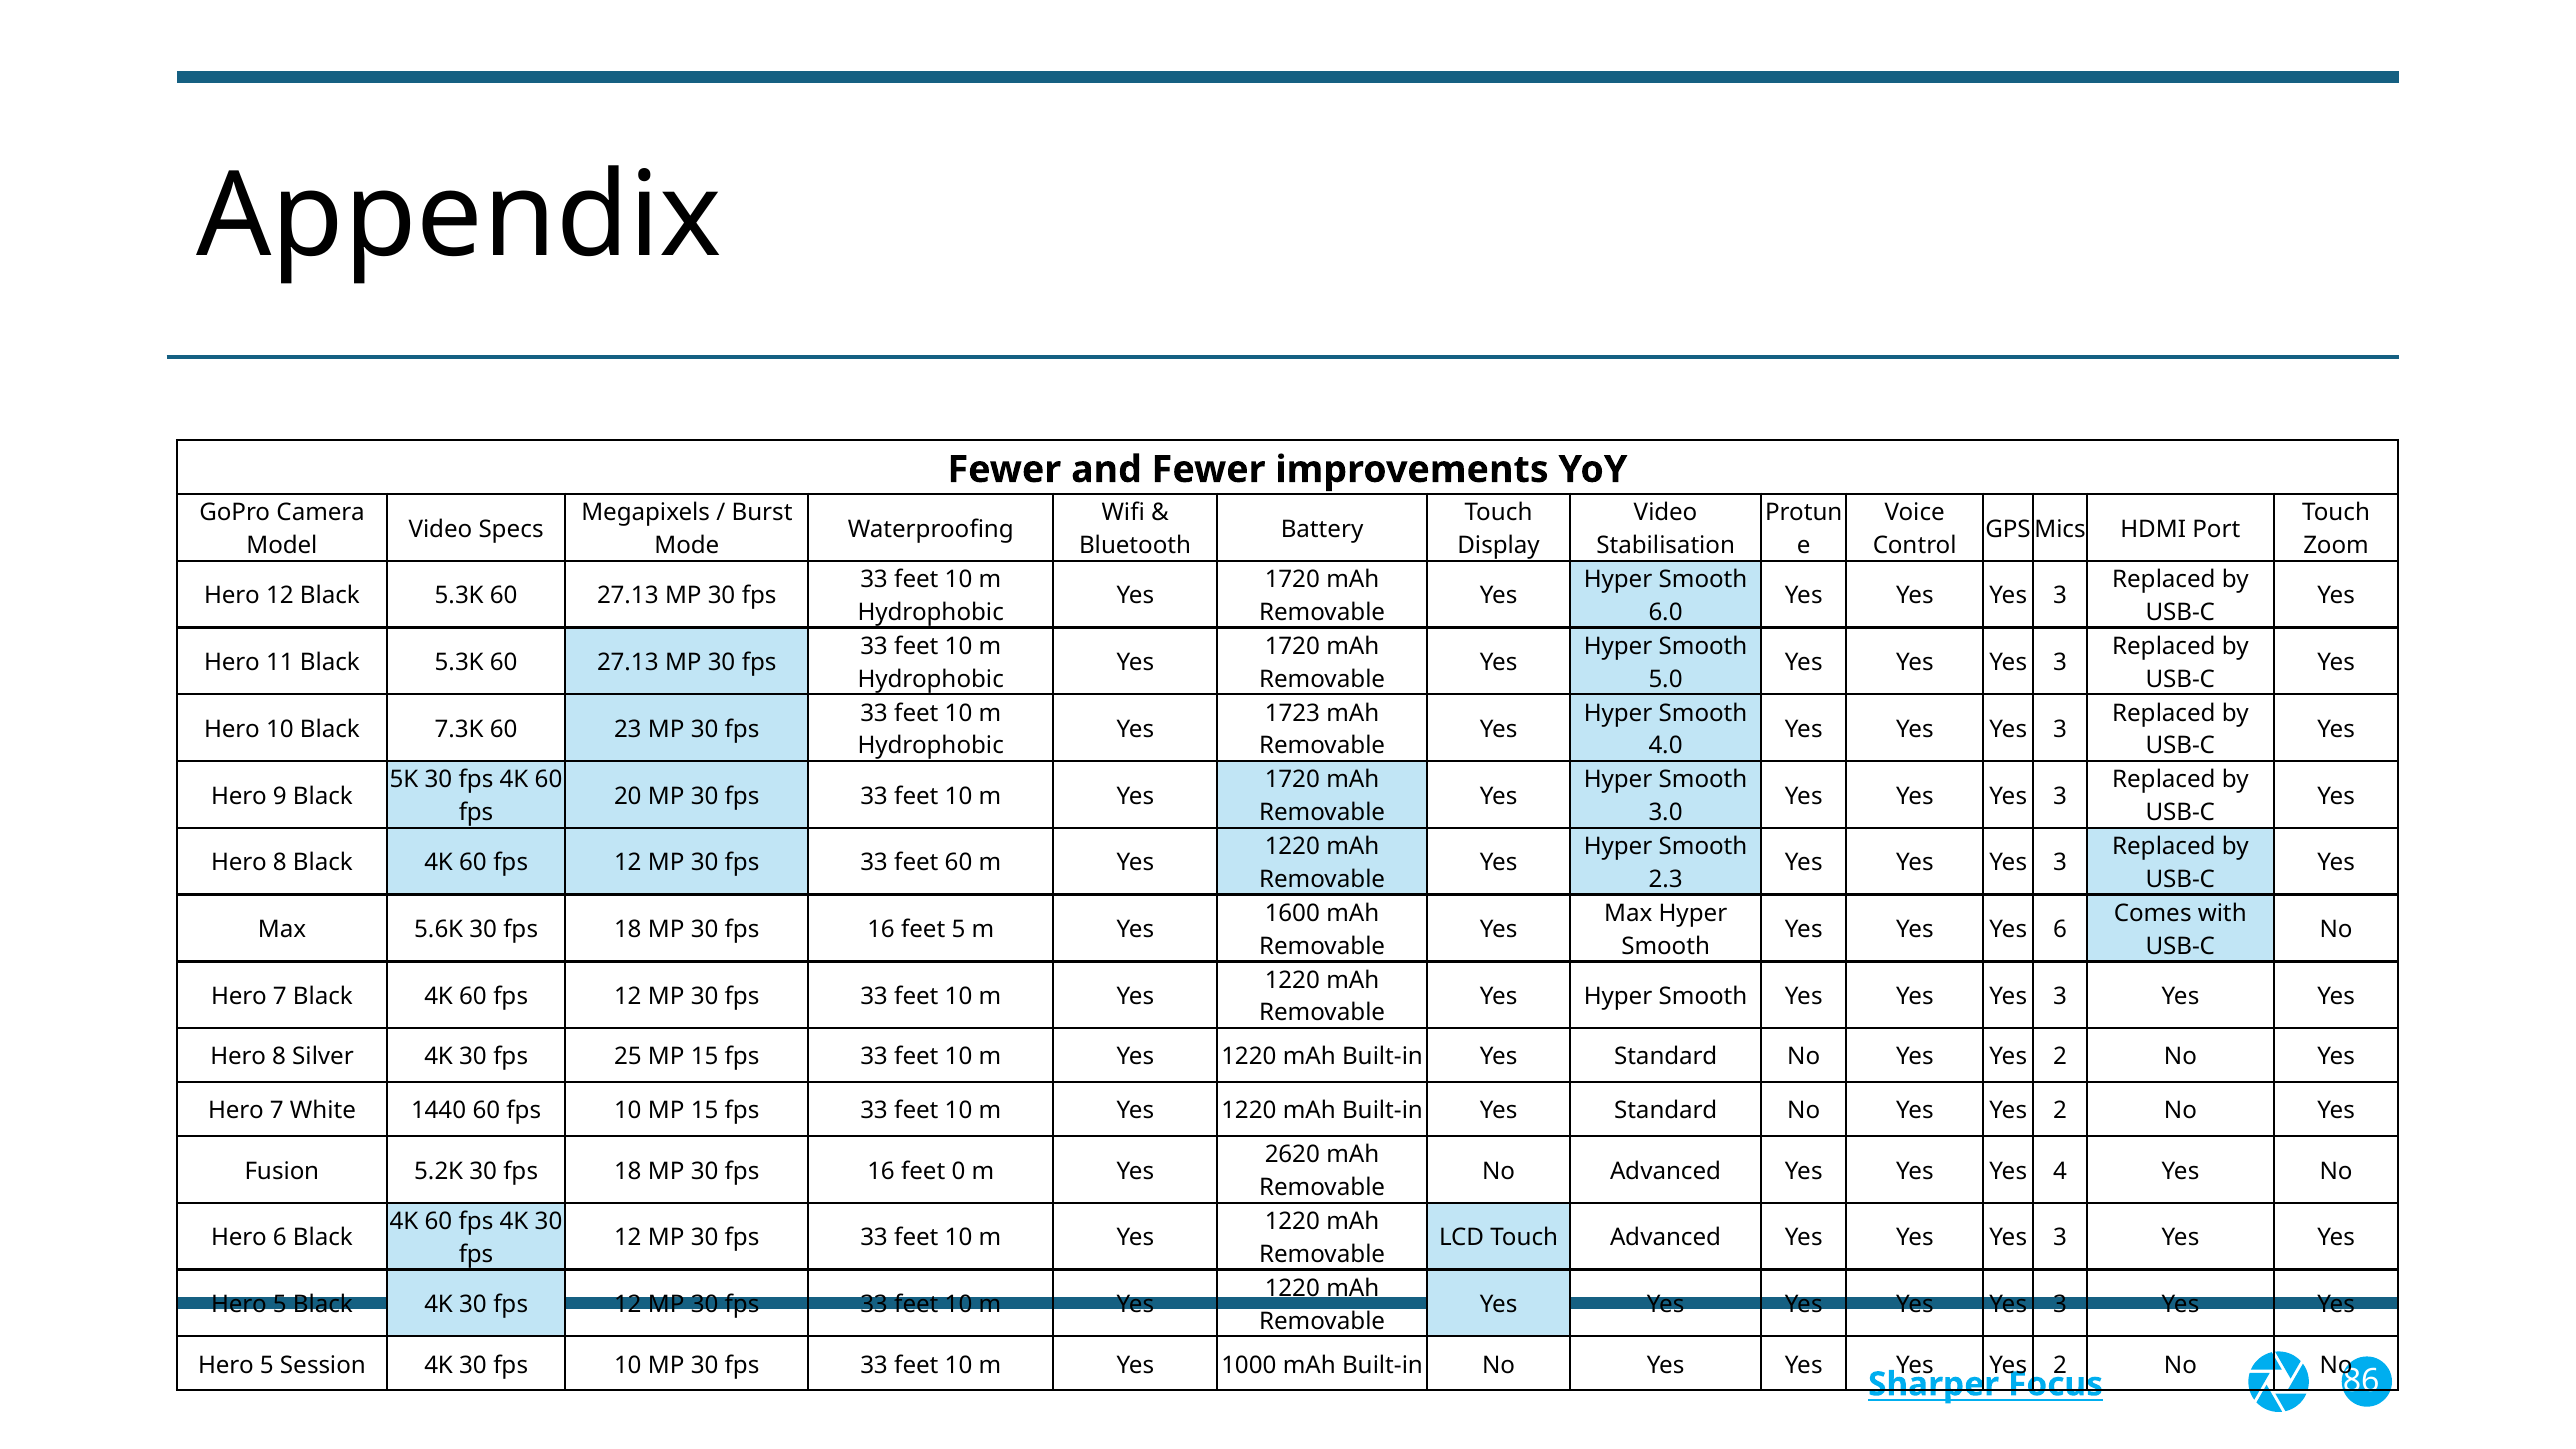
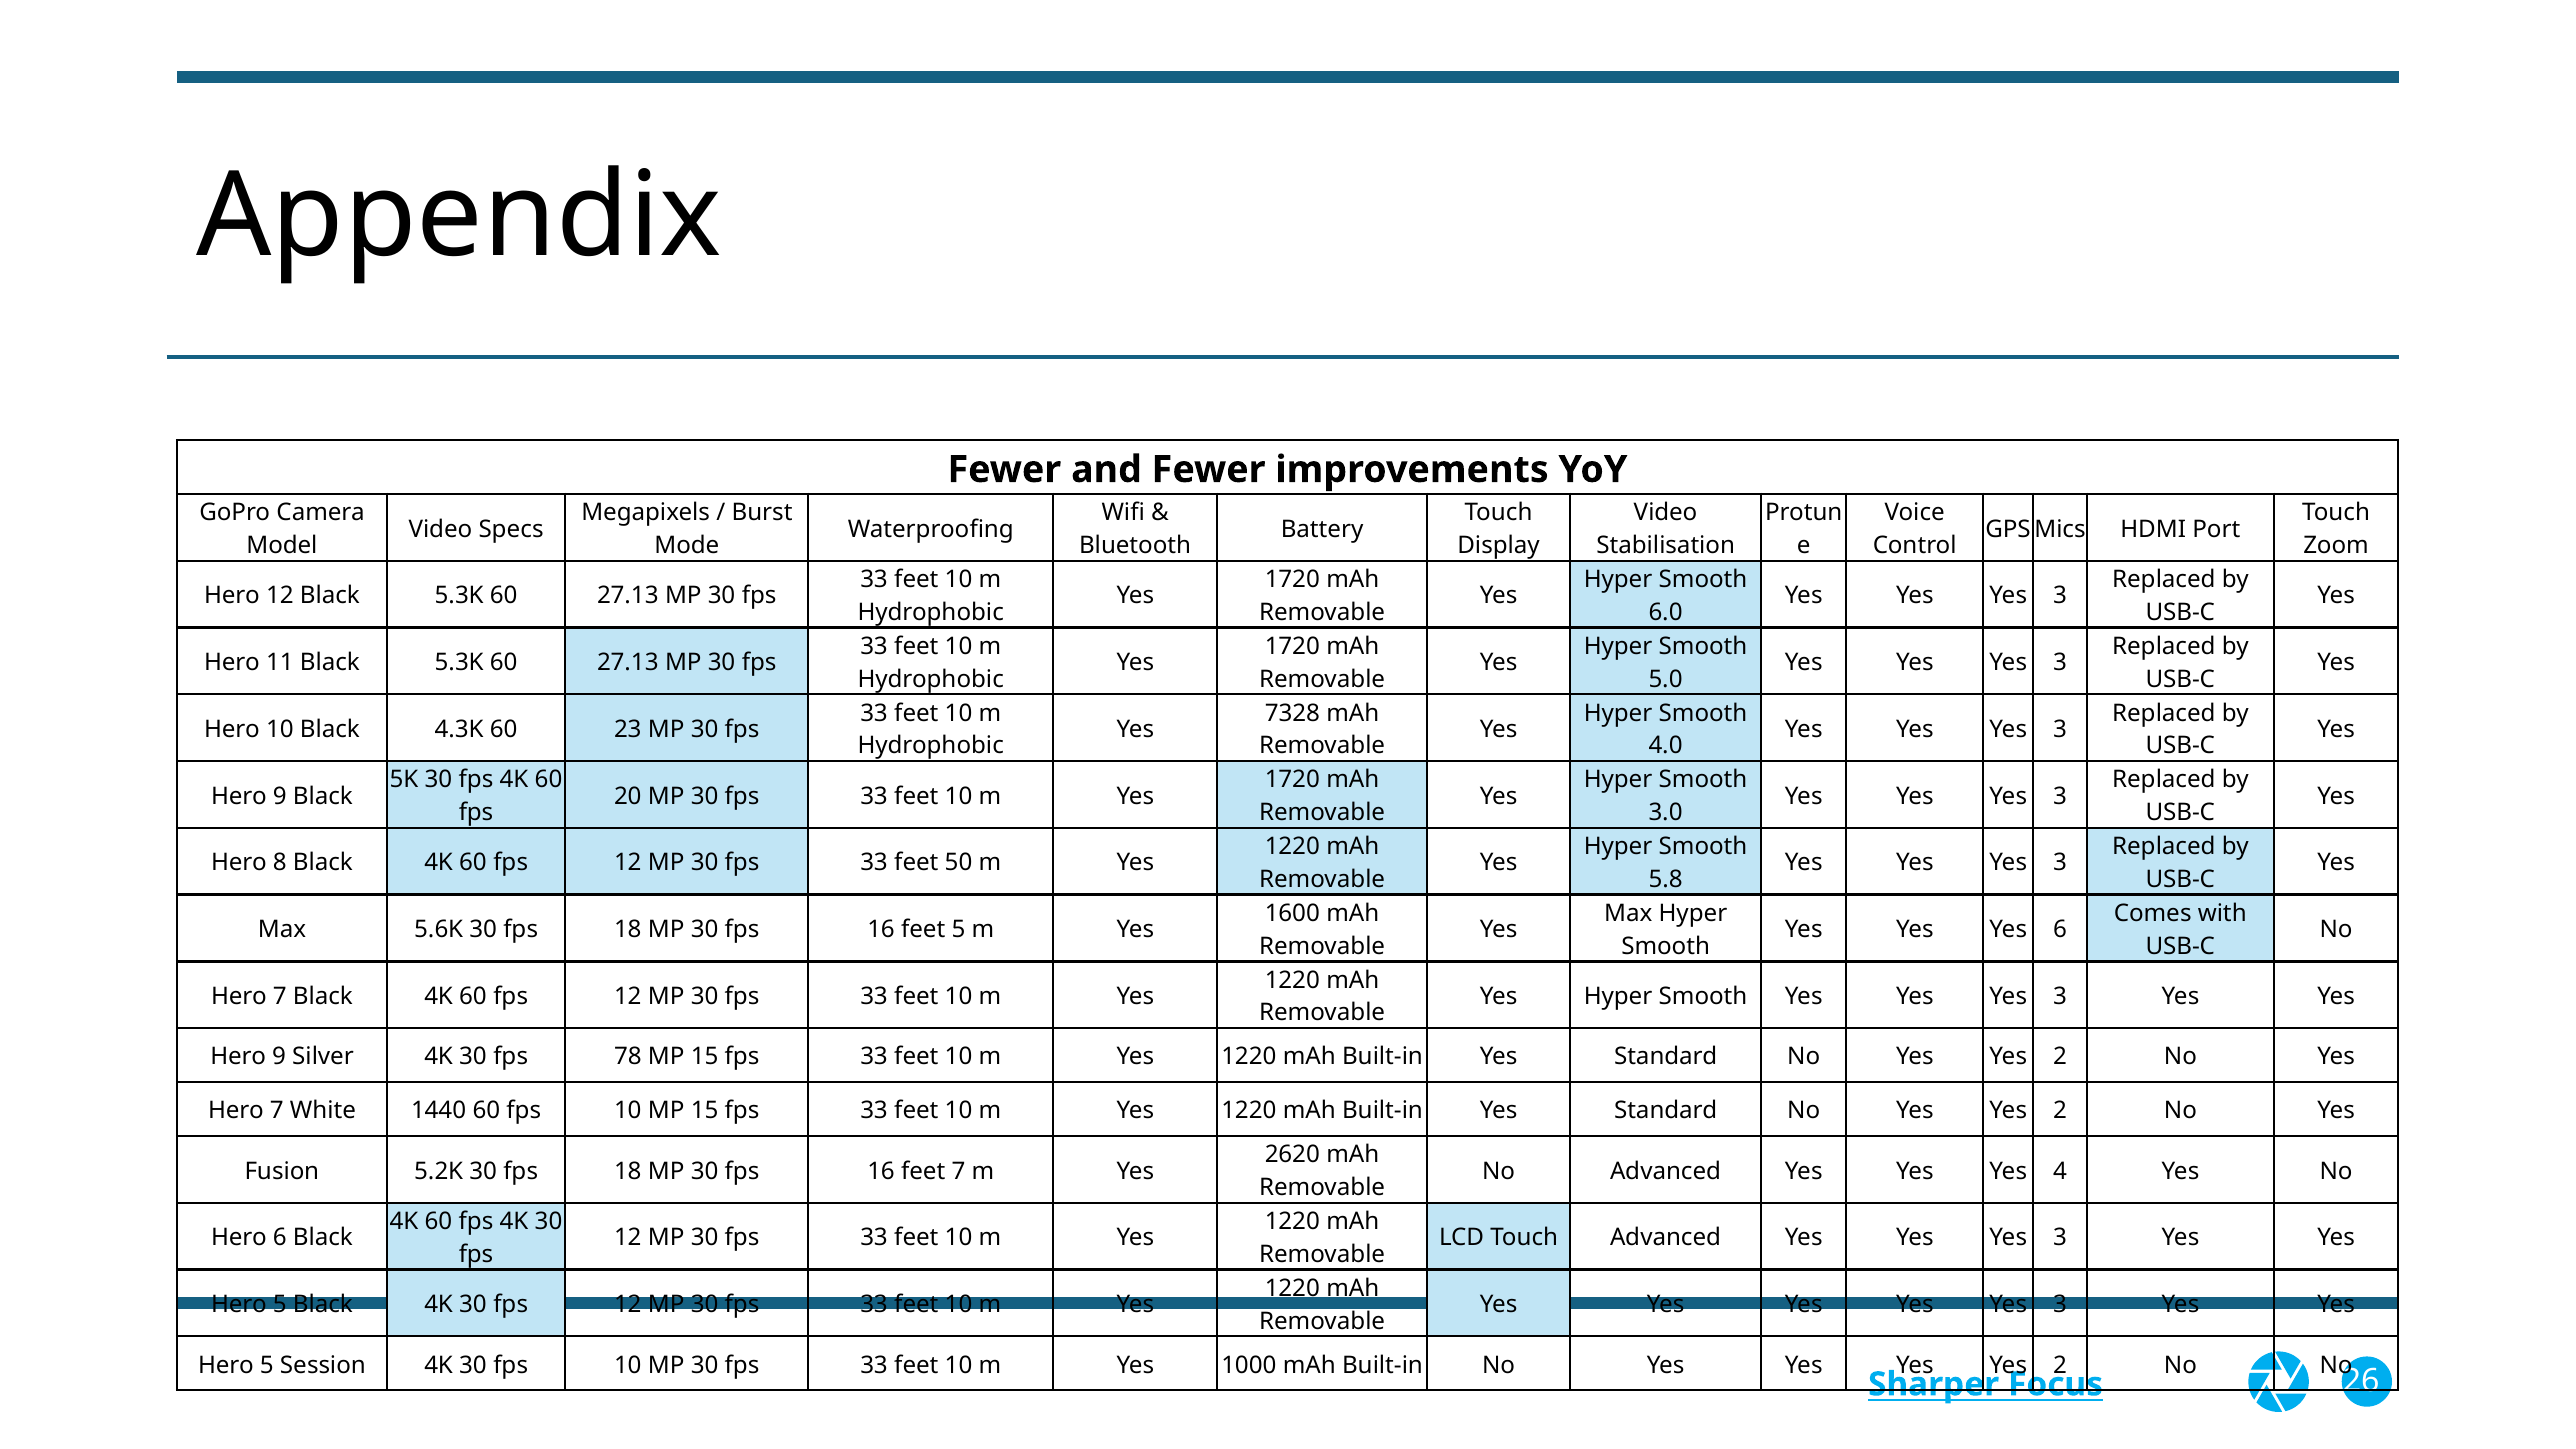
1723: 1723 -> 7328
7.3K: 7.3K -> 4.3K
feet 60: 60 -> 50
2.3: 2.3 -> 5.8
8 at (279, 1057): 8 -> 9
25: 25 -> 78
feet 0: 0 -> 7
86: 86 -> 26
